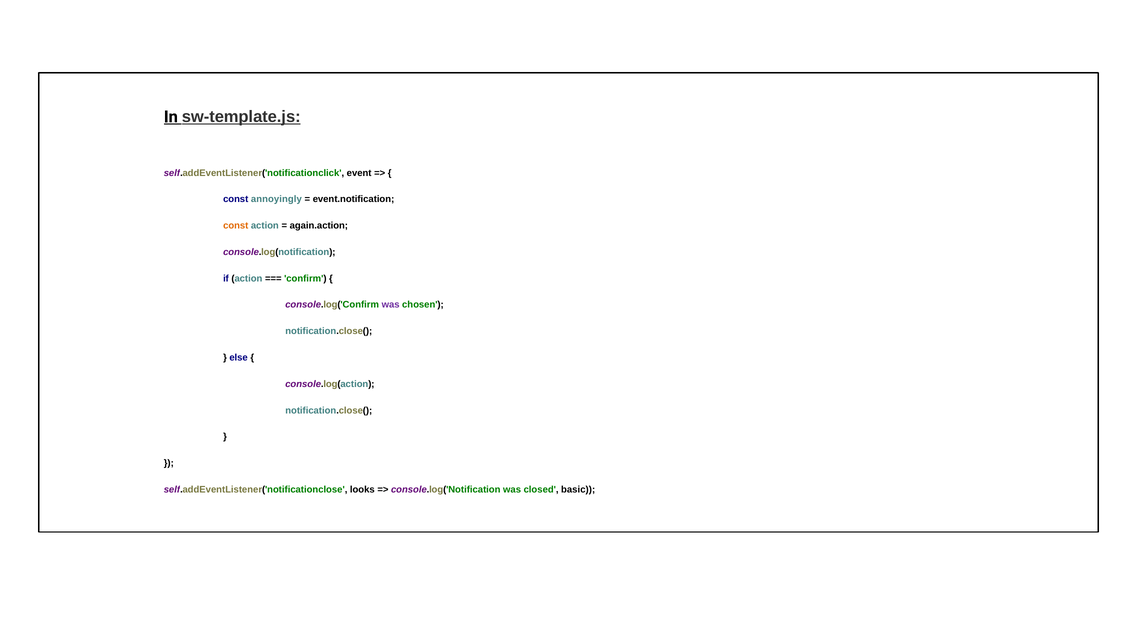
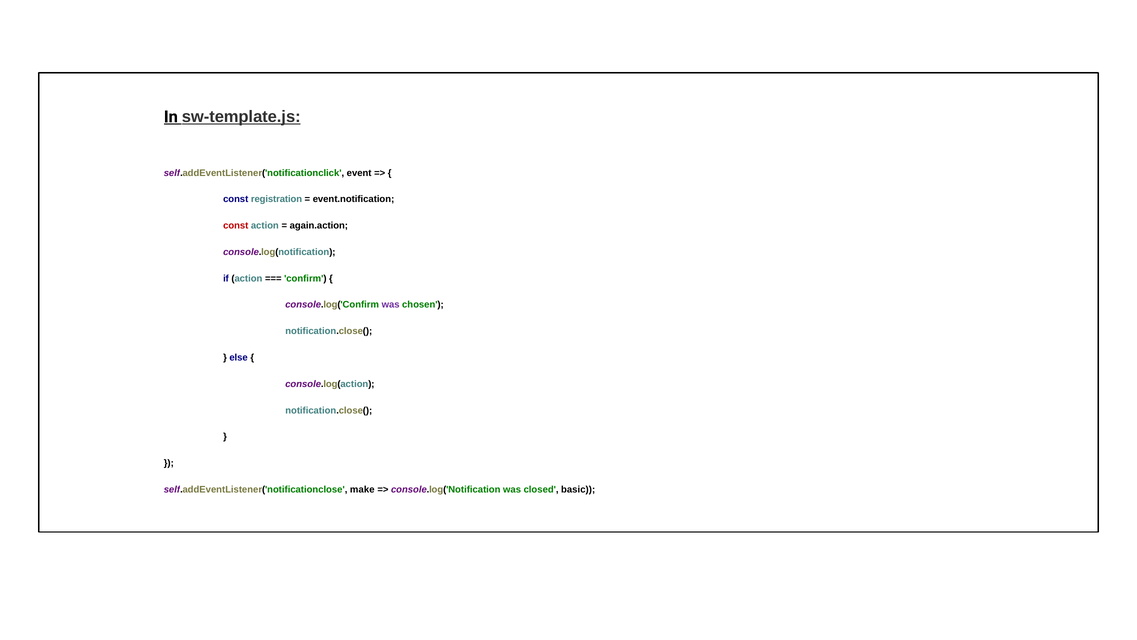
annoyingly: annoyingly -> registration
const at (236, 226) colour: orange -> red
looks: looks -> make
